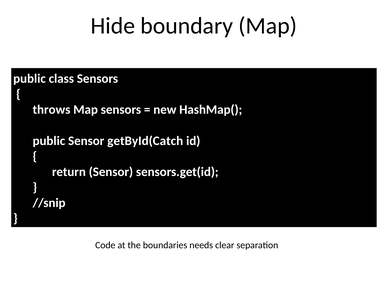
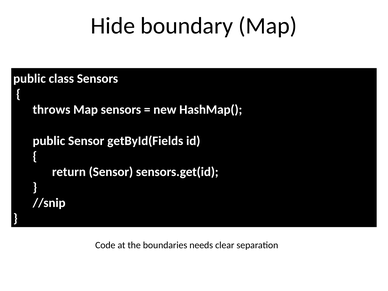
getById(Catch: getById(Catch -> getById(Fields
